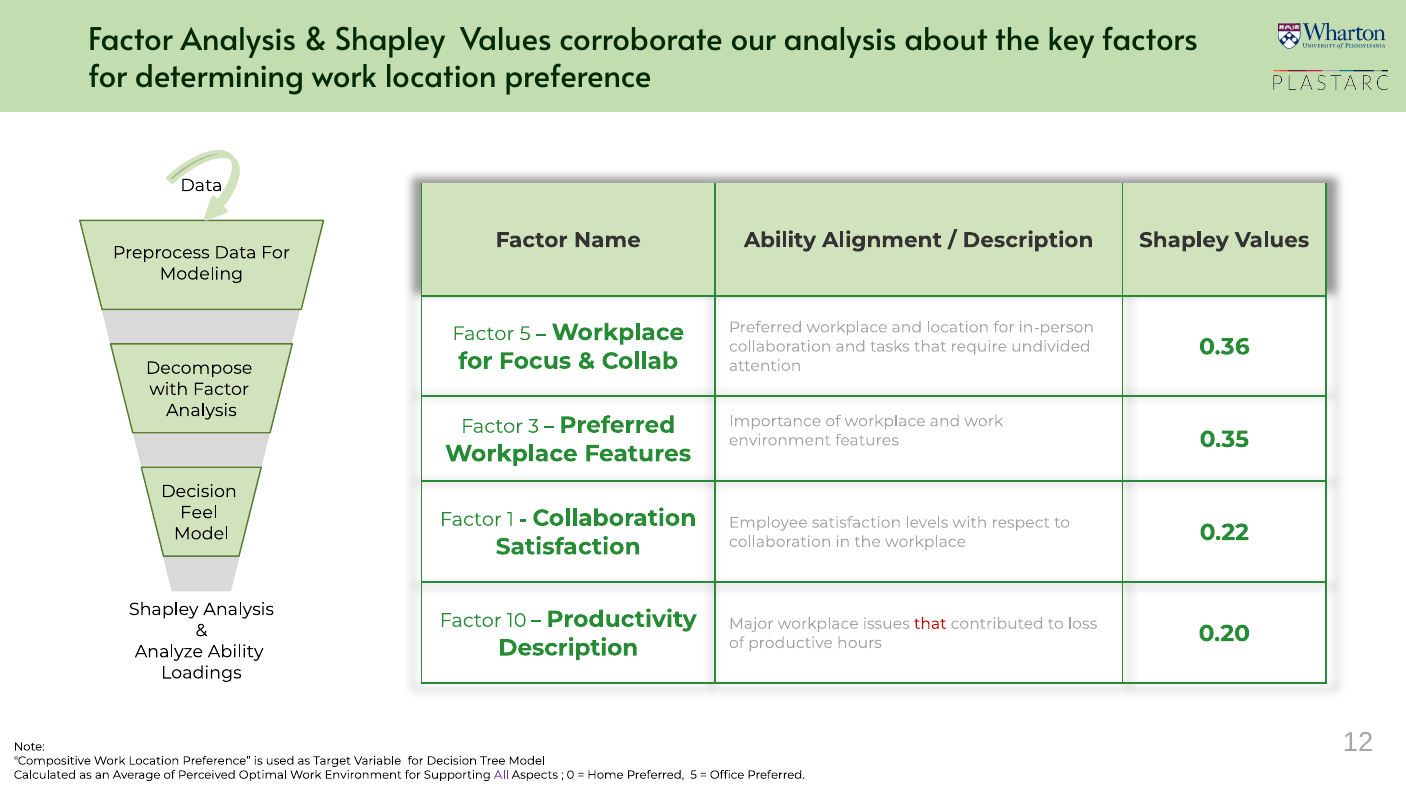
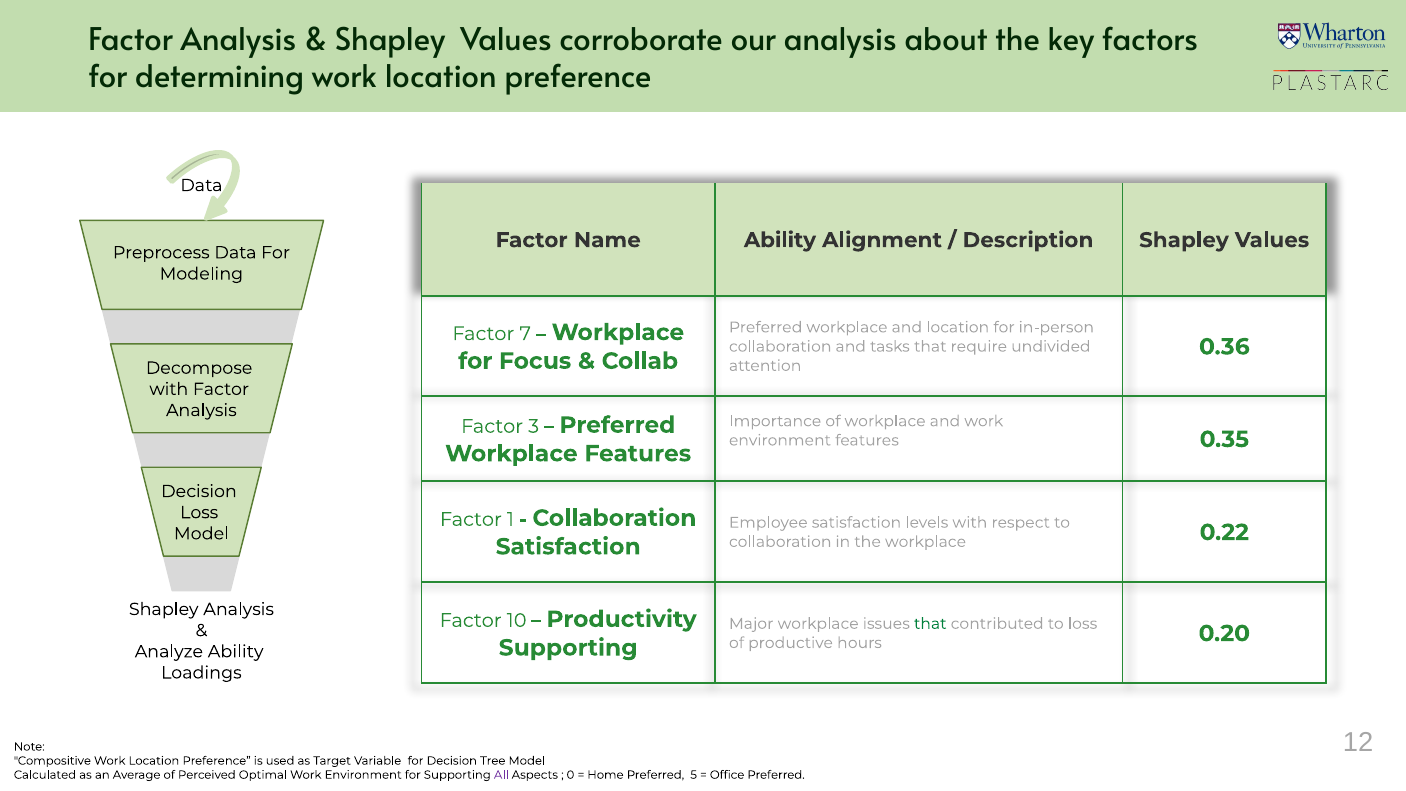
Factor 5: 5 -> 7
Feel at (199, 512): Feel -> Loss
that at (930, 624) colour: red -> green
Description at (568, 648): Description -> Supporting
